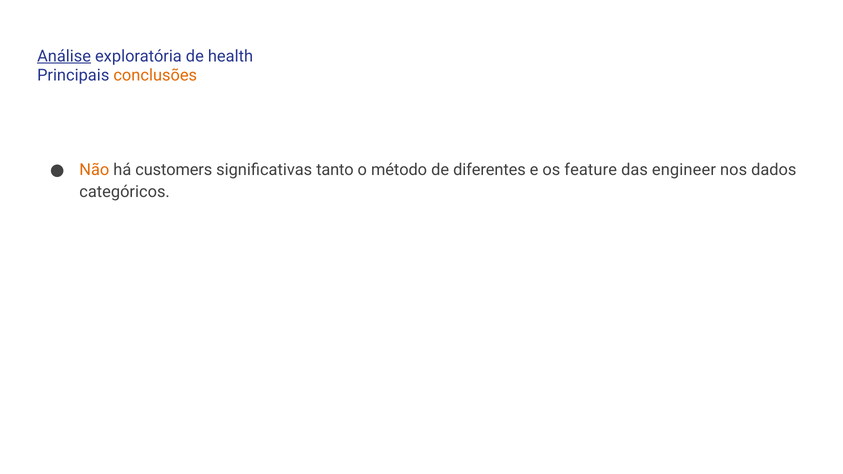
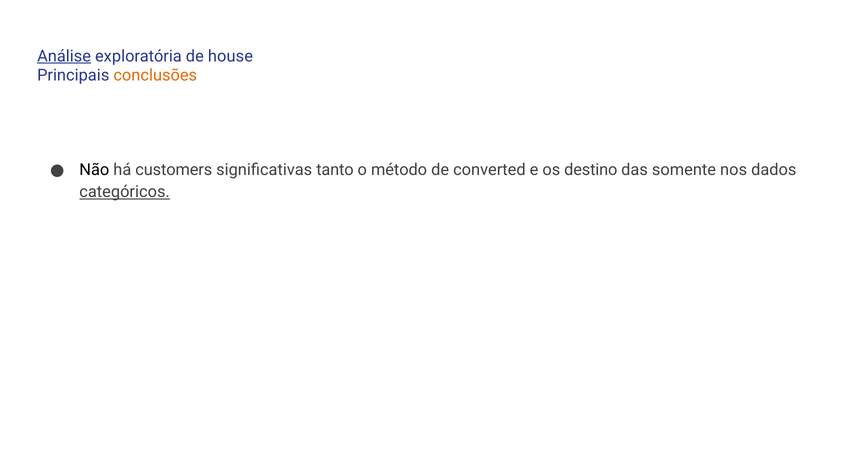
health: health -> house
Não colour: orange -> black
diferentes: diferentes -> converted
feature: feature -> destino
engineer: engineer -> somente
categóricos underline: none -> present
